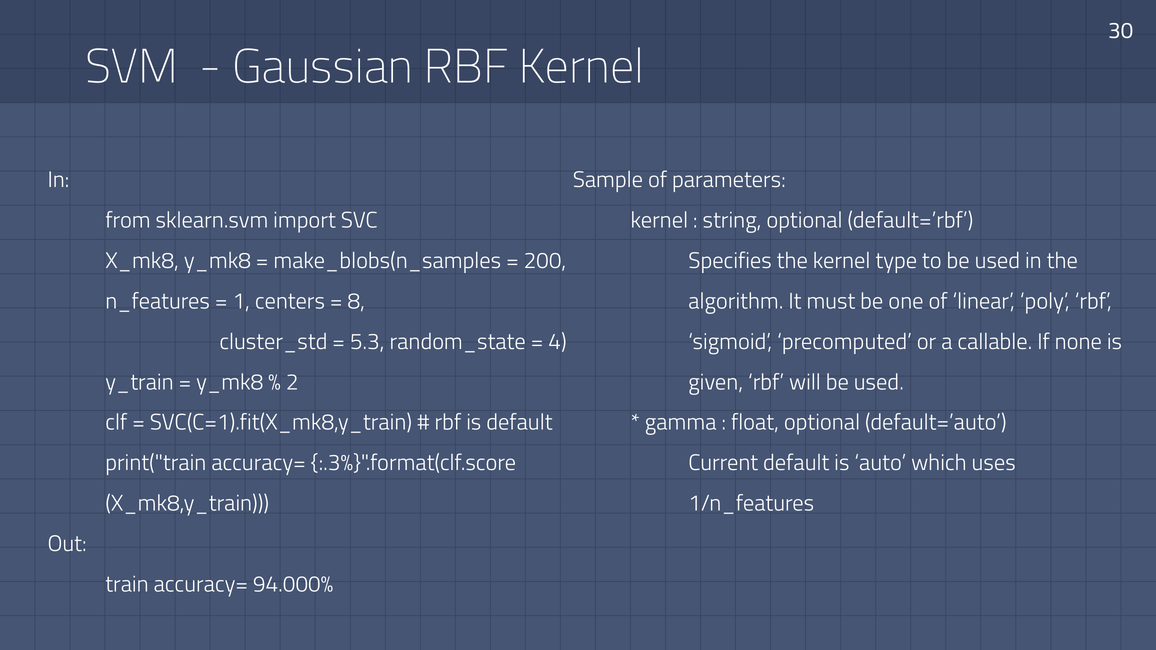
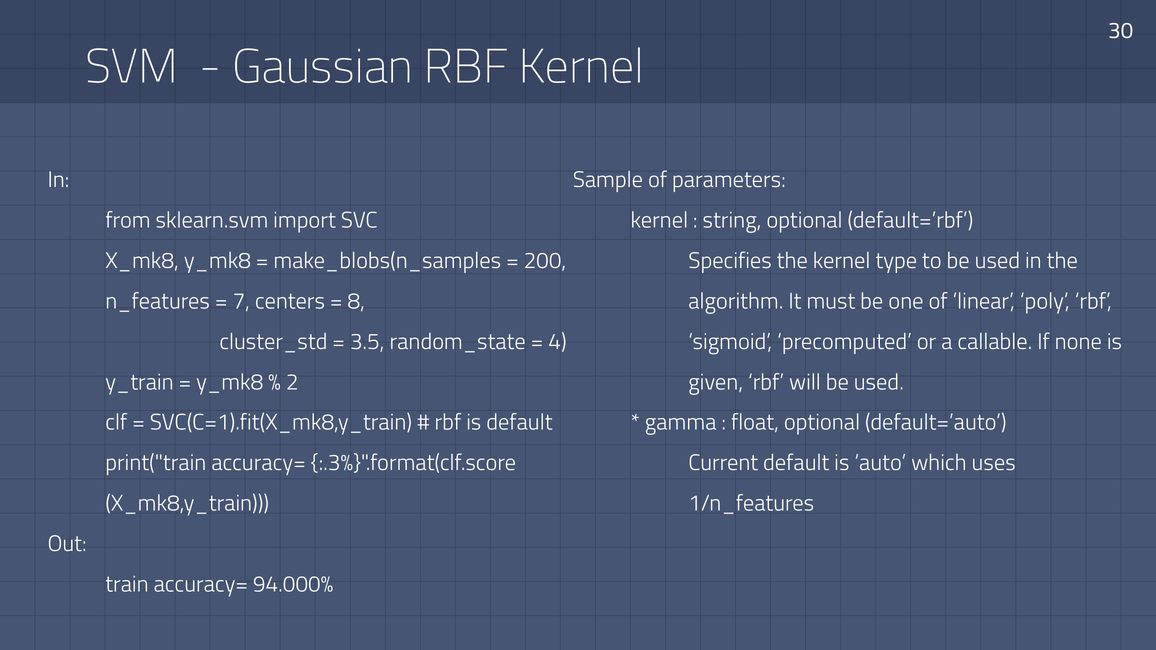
1: 1 -> 7
5.3: 5.3 -> 3.5
